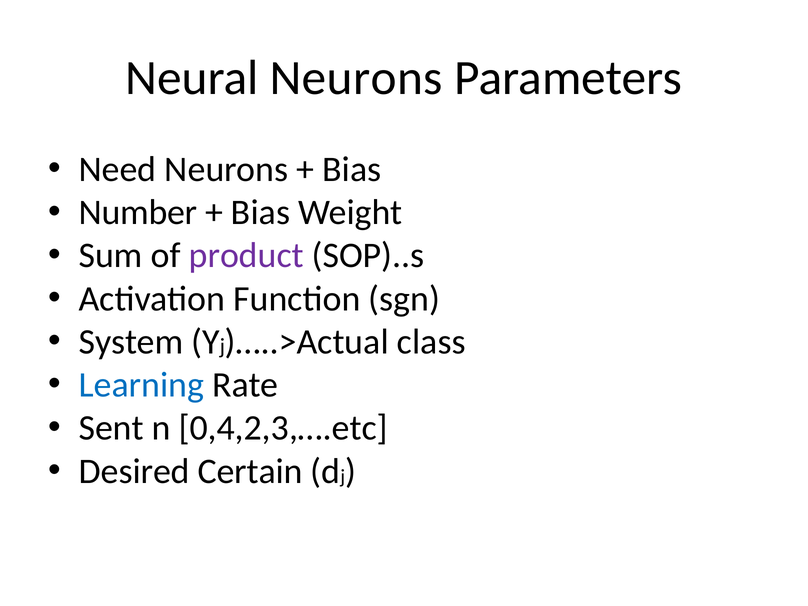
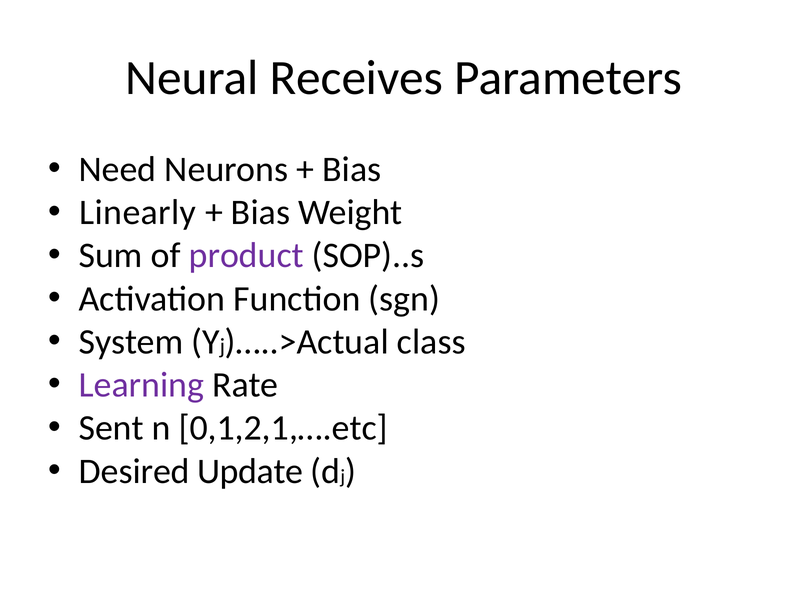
Neural Neurons: Neurons -> Receives
Number: Number -> Linearly
Learning colour: blue -> purple
0,4,2,3,….etc: 0,4,2,3,….etc -> 0,1,2,1,….etc
Certain: Certain -> Update
